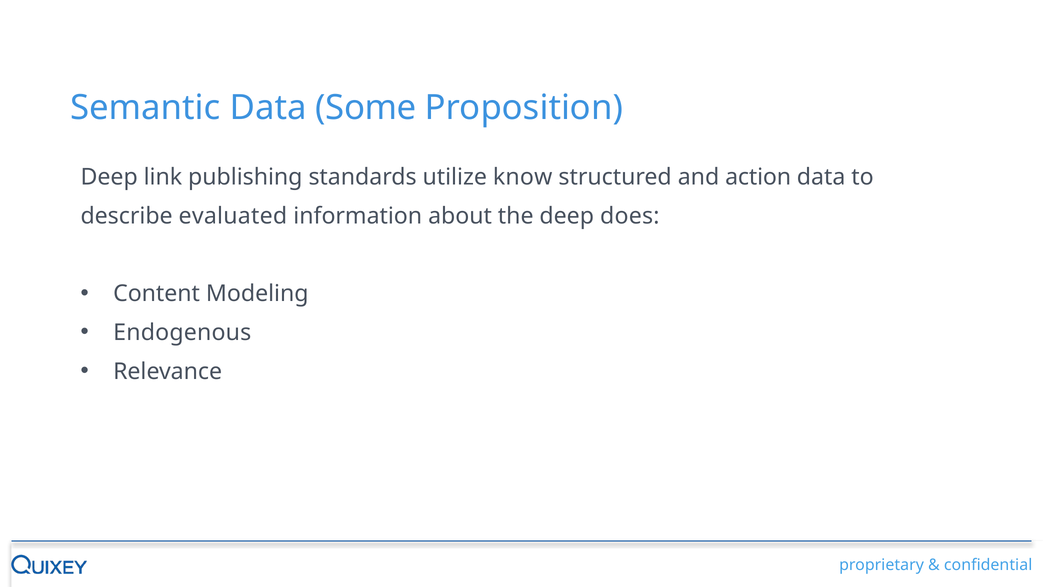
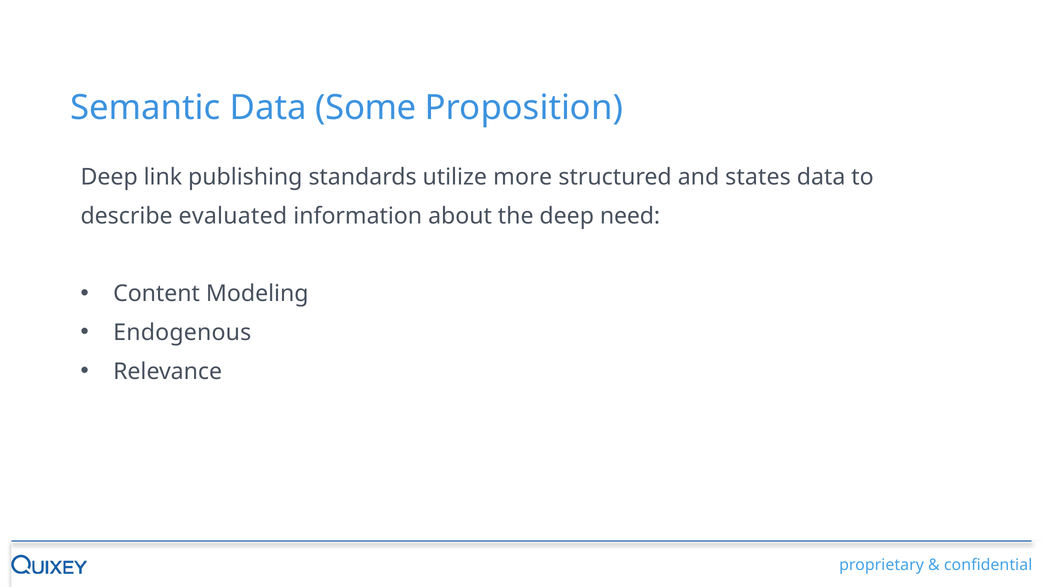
know: know -> more
action: action -> states
does: does -> need
